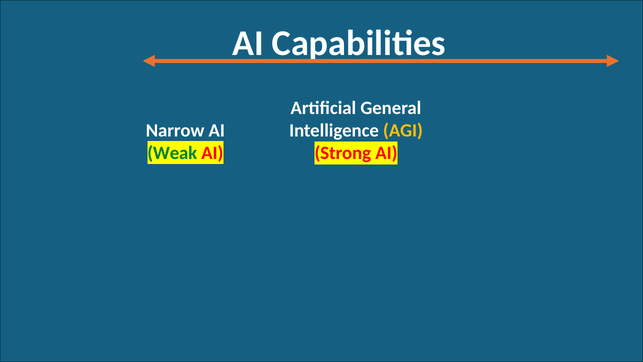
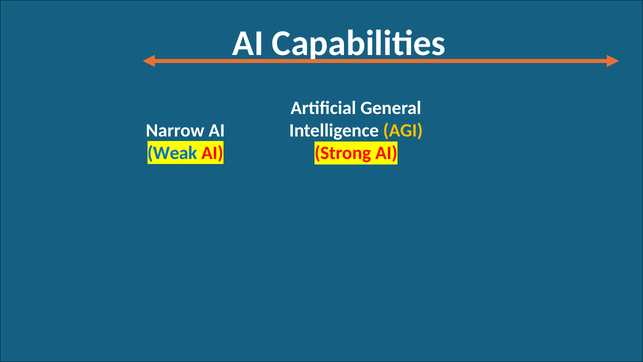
Weak colour: green -> blue
